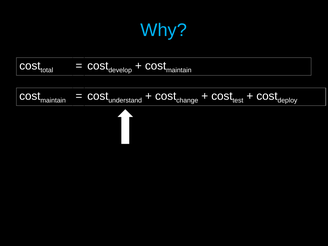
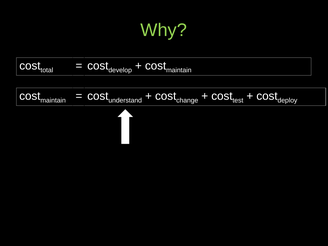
Why colour: light blue -> light green
